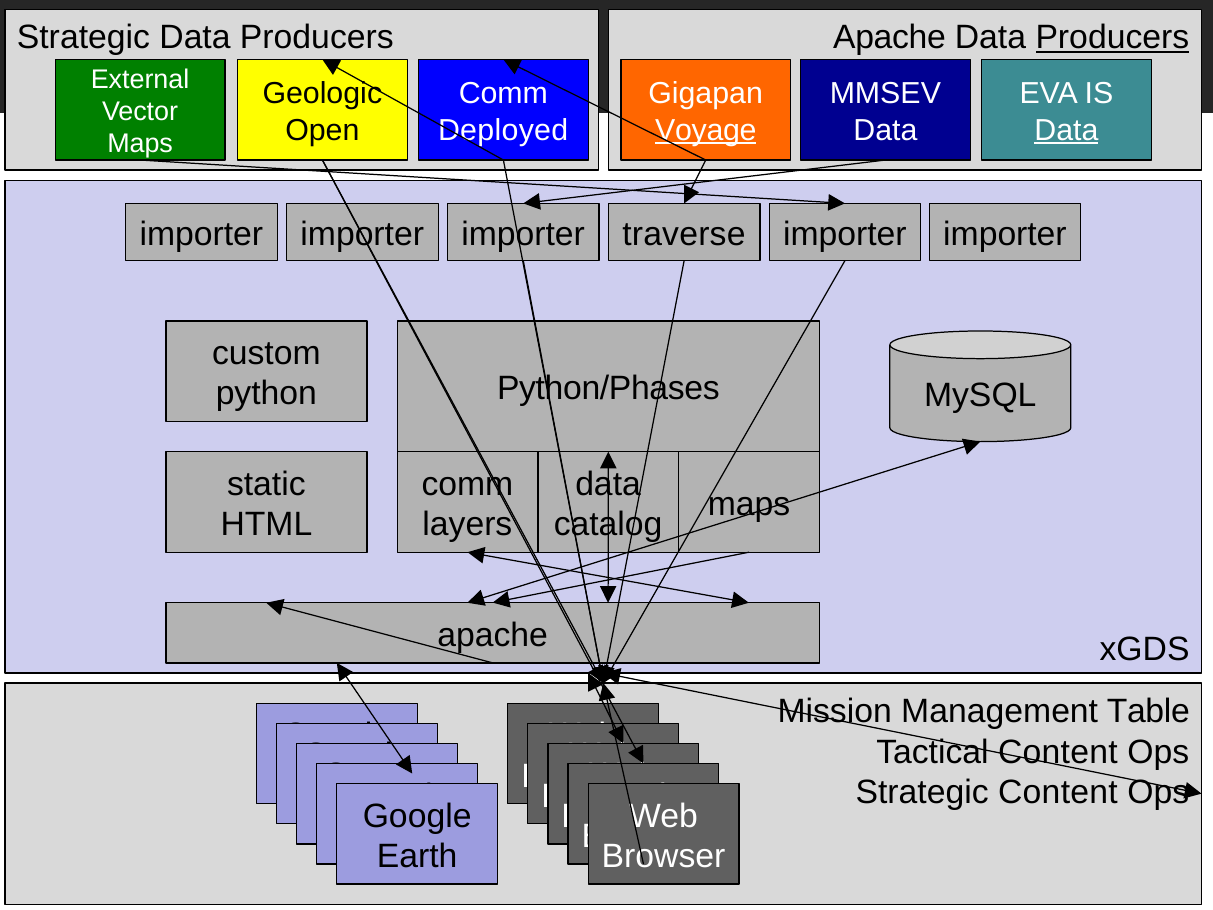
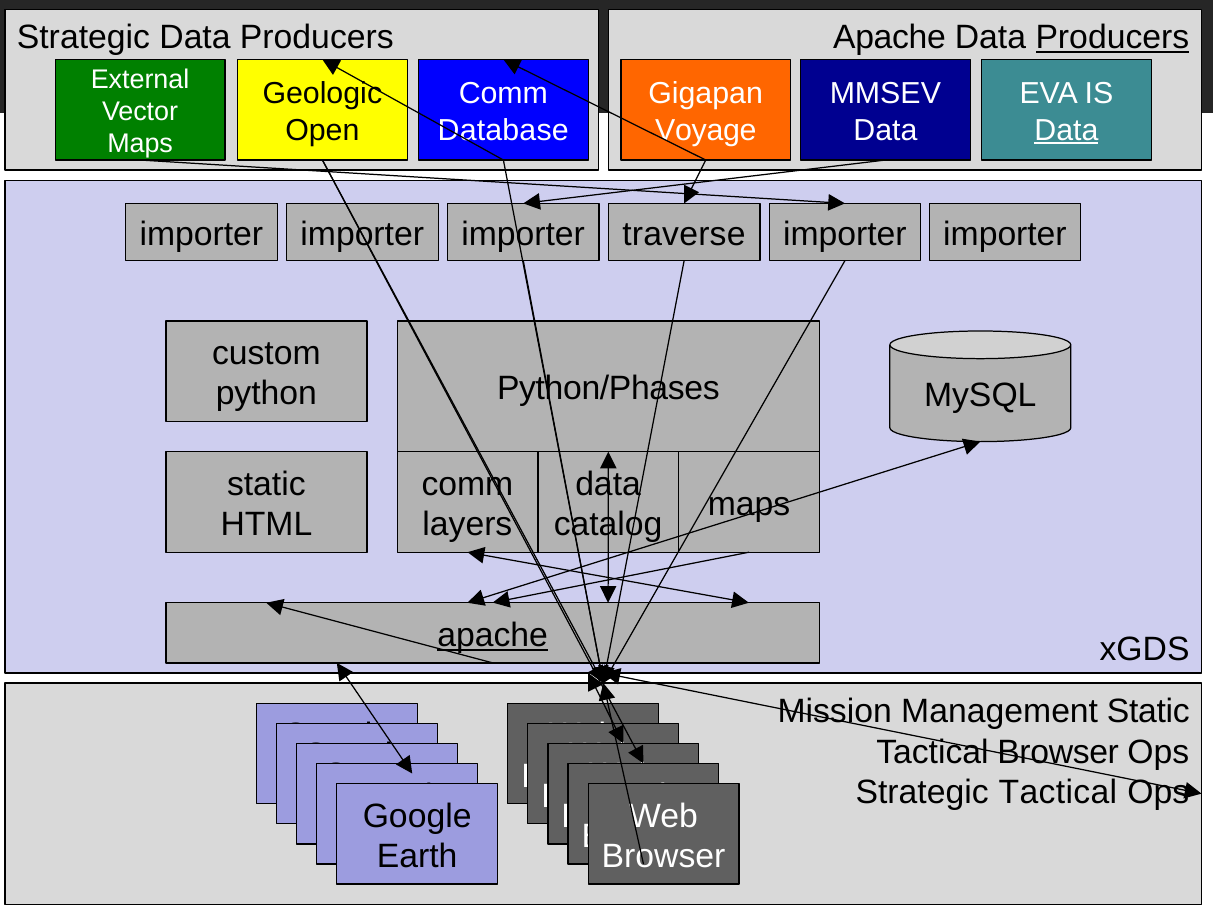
Deployed: Deployed -> Database
Voyage underline: present -> none
apache at (493, 635) underline: none -> present
Management Table: Table -> Static
Tactical Content: Content -> Browser
Strategic Content: Content -> Tactical
